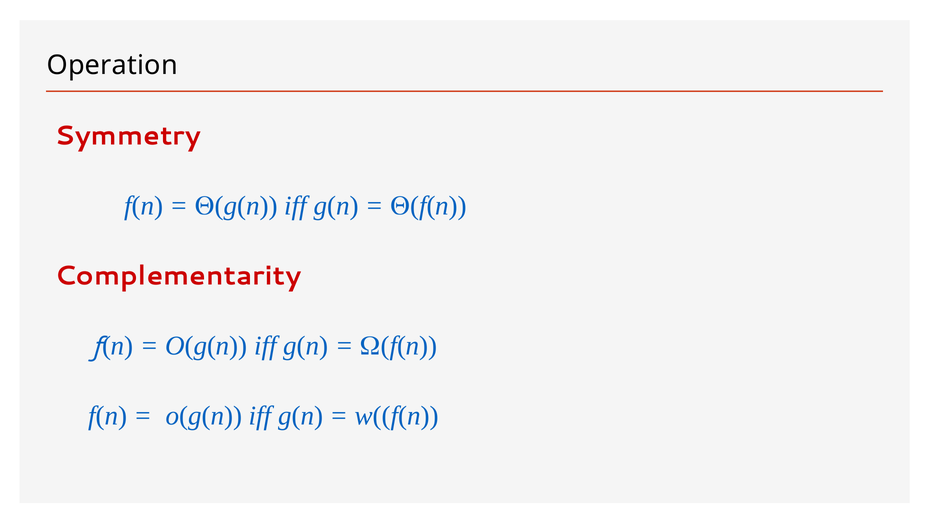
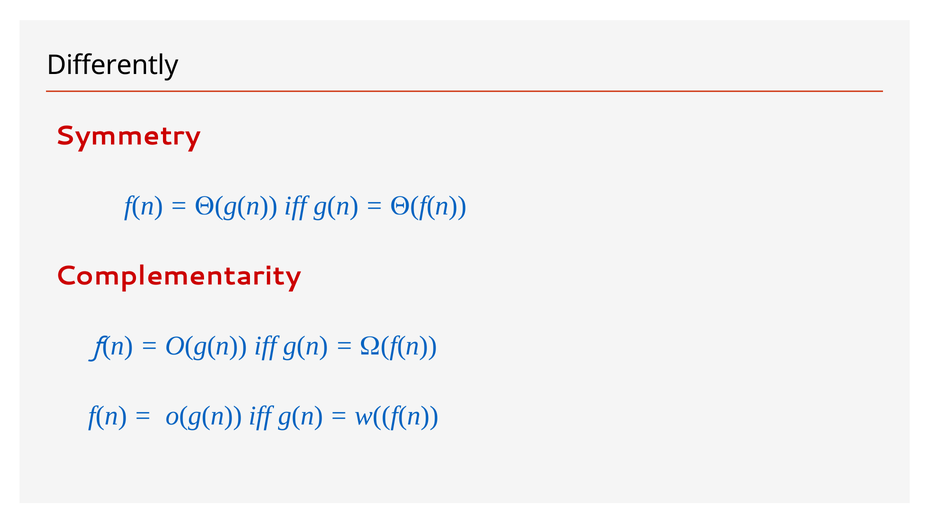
Operation: Operation -> Differently
